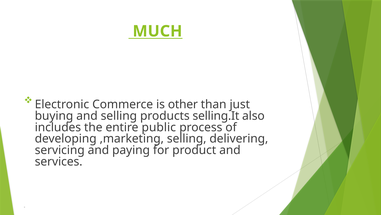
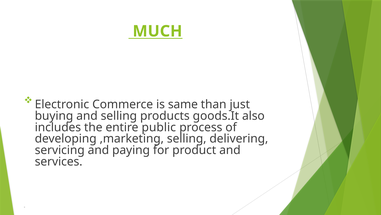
other: other -> same
selling.It: selling.It -> goods.It
